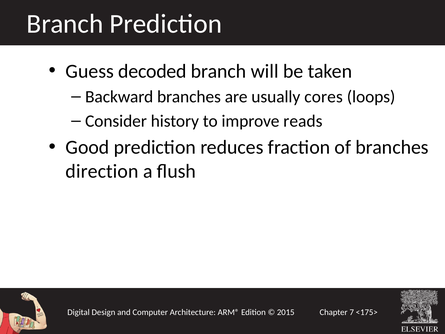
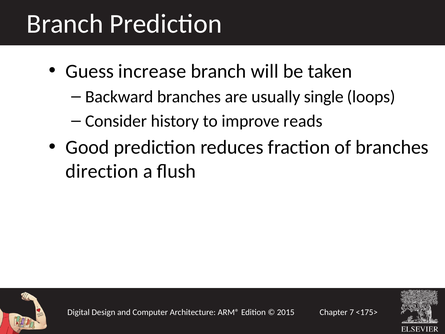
decoded: decoded -> increase
cores: cores -> single
